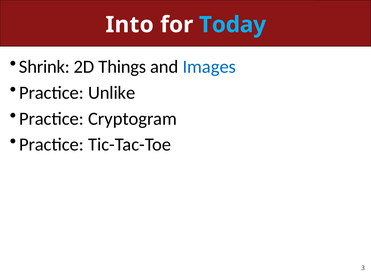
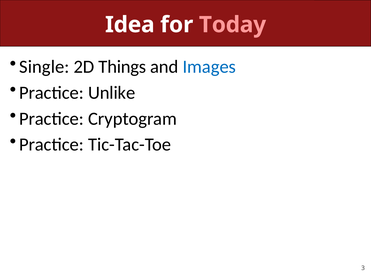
Into: Into -> Idea
Today colour: light blue -> pink
Shrink: Shrink -> Single
